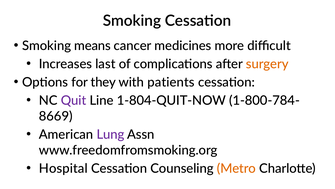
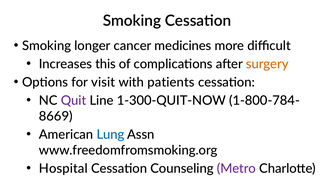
means: means -> longer
last: last -> this
they: they -> visit
1-804-QUIT-NOW: 1-804-QUIT-NOW -> 1-300-QUIT-NOW
Lung colour: purple -> blue
Metro colour: orange -> purple
